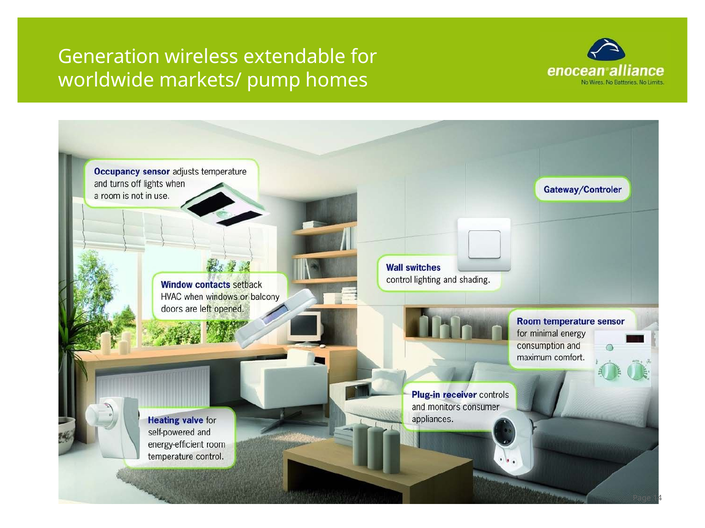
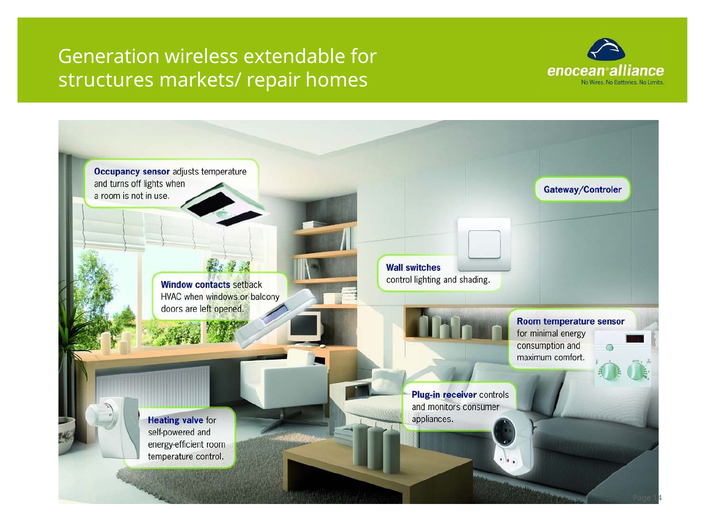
worldwide: worldwide -> structures
pump: pump -> repair
